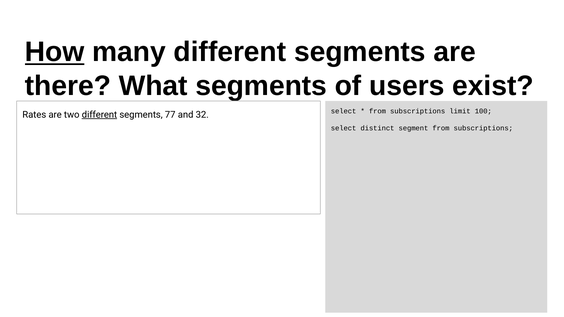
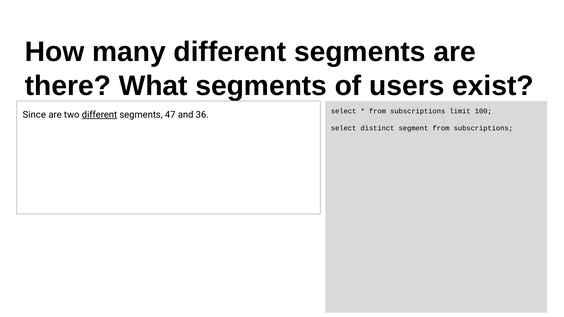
How underline: present -> none
Rates: Rates -> Since
77: 77 -> 47
32: 32 -> 36
